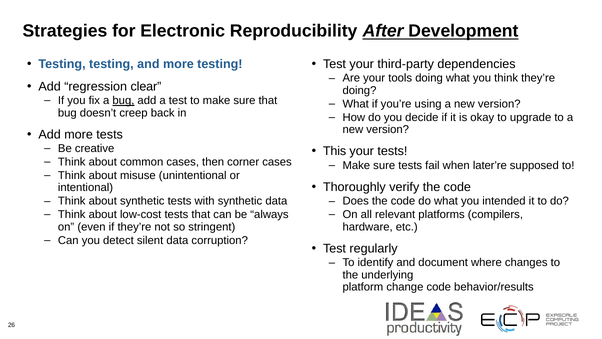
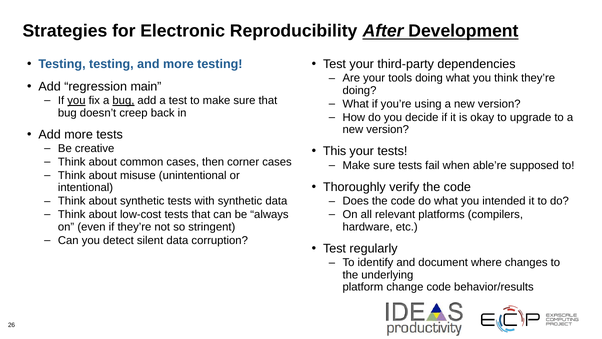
clear: clear -> main
you at (76, 100) underline: none -> present
later’re: later’re -> able’re
